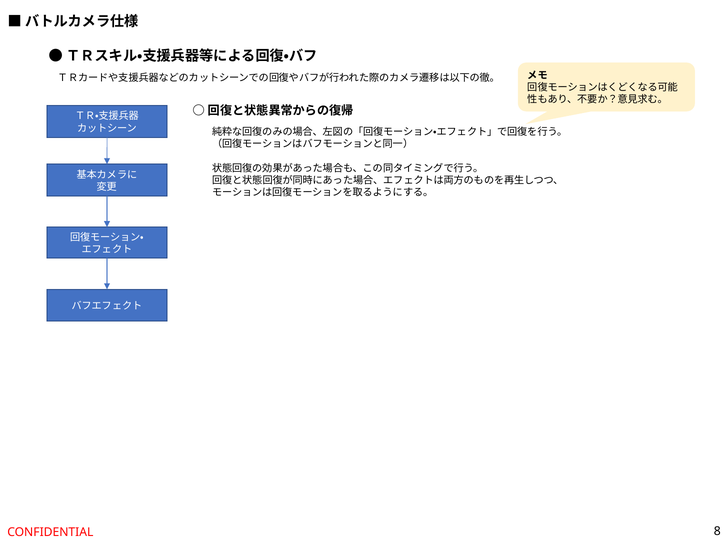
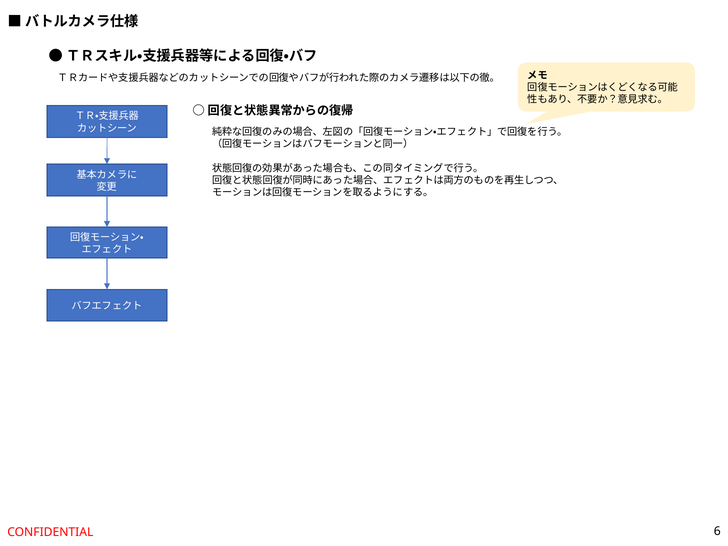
8: 8 -> 6
